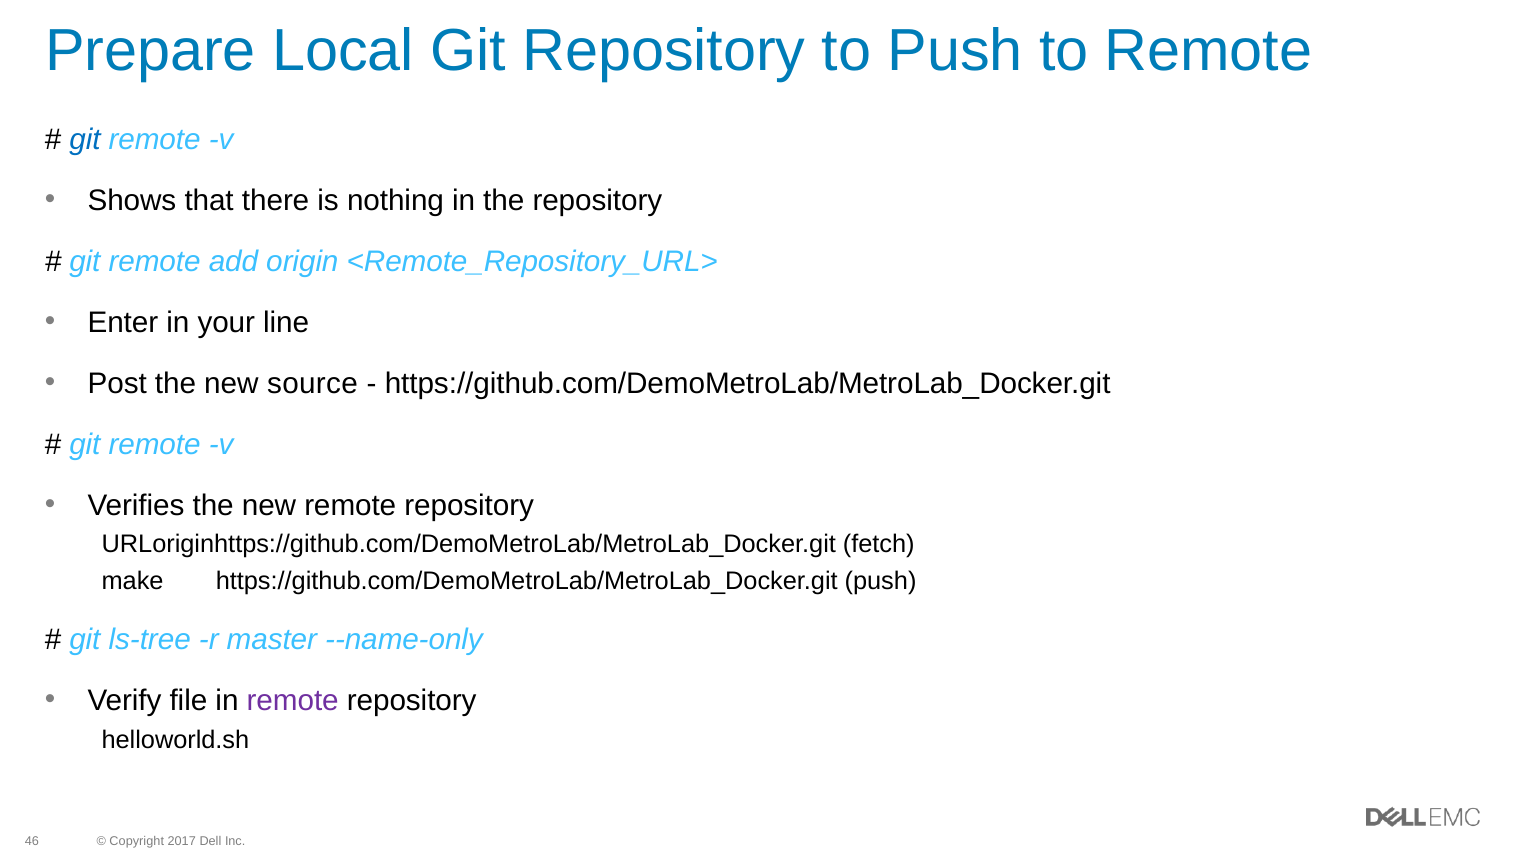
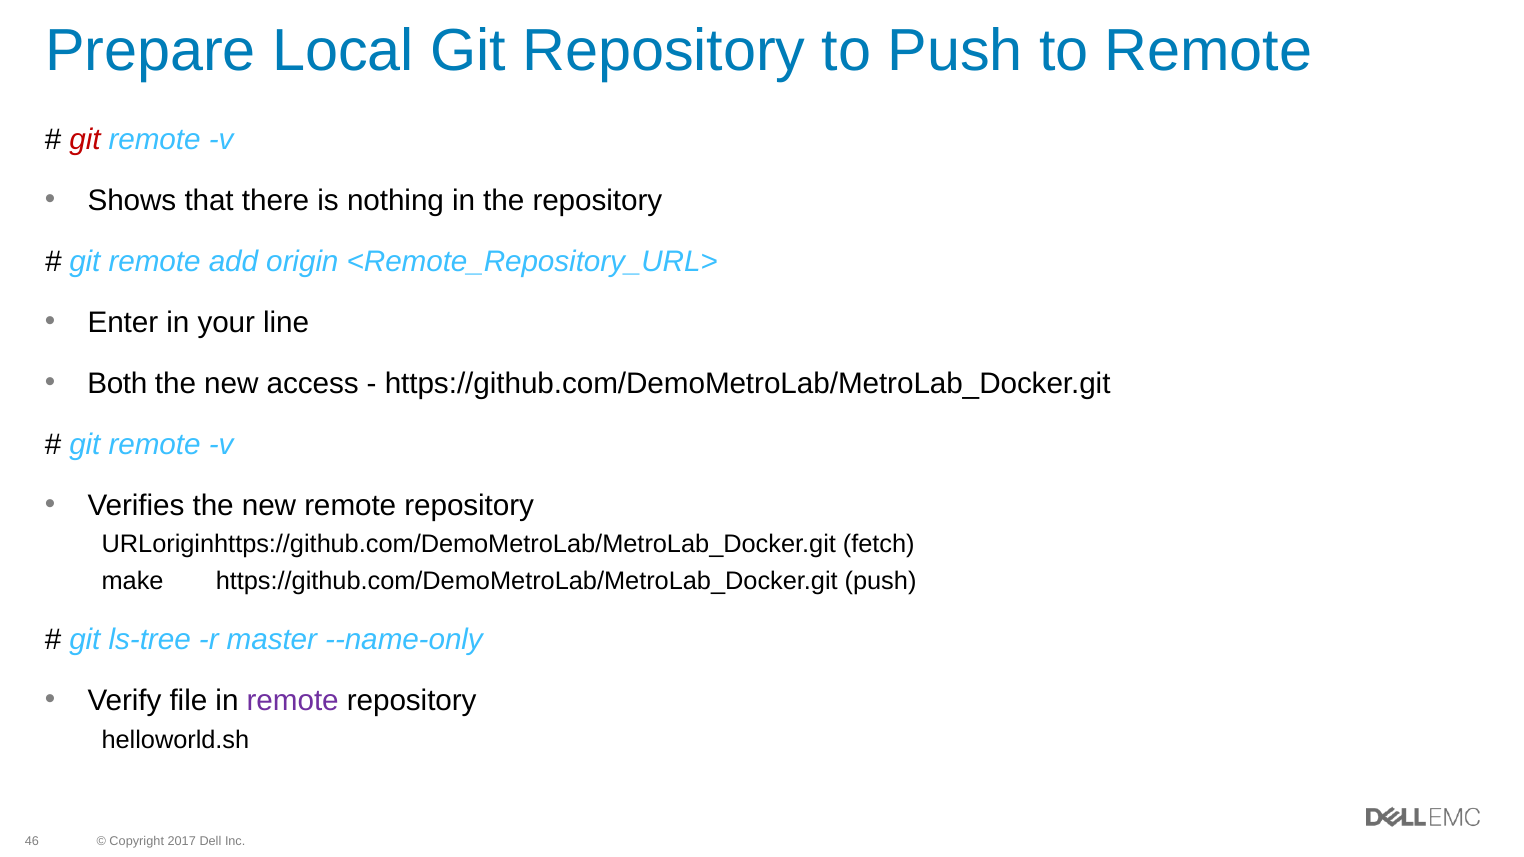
git at (85, 140) colour: blue -> red
Post: Post -> Both
source: source -> access
